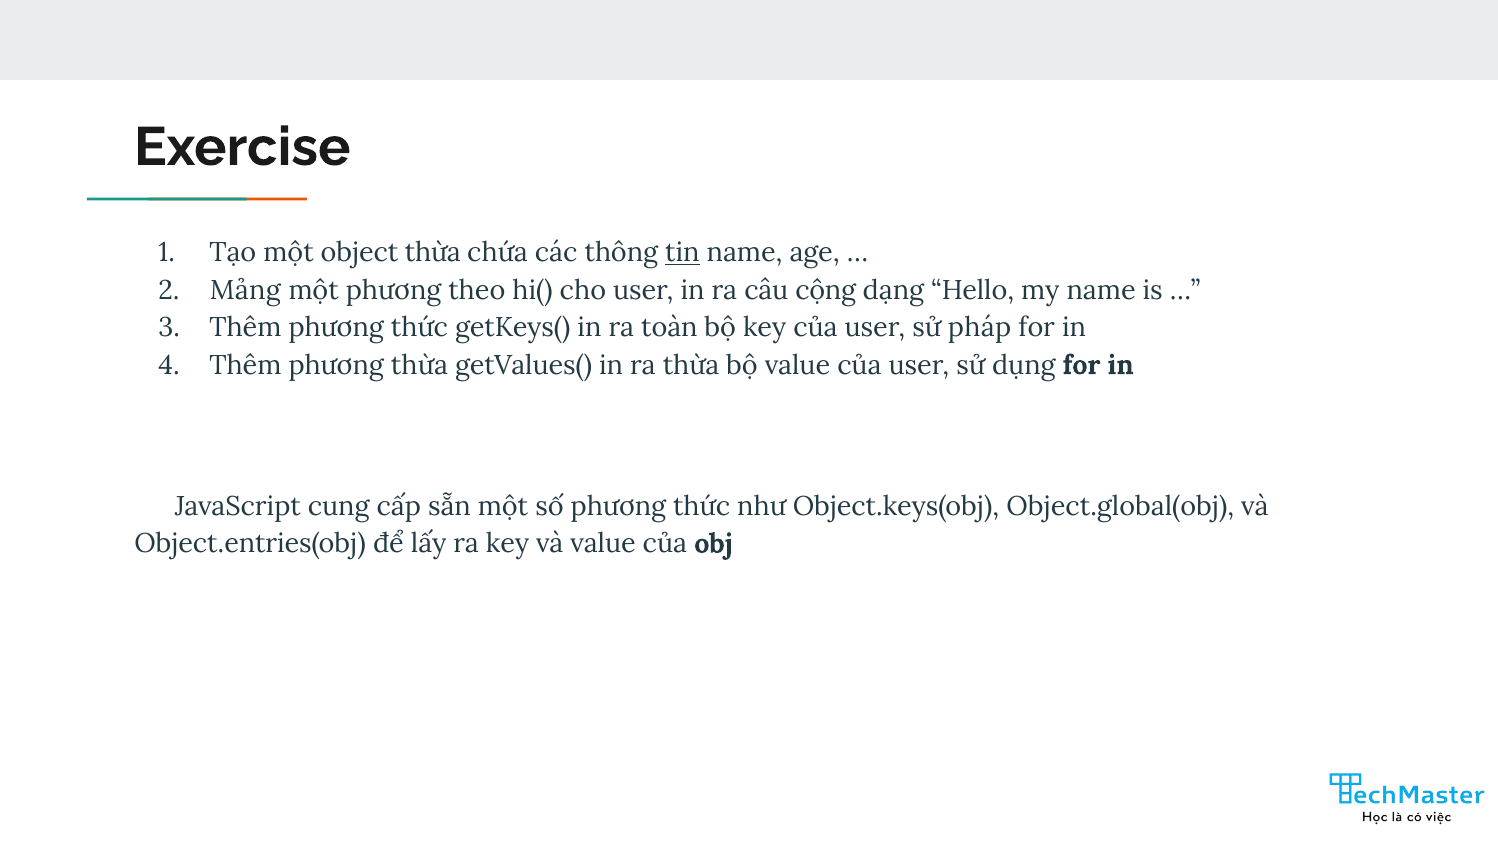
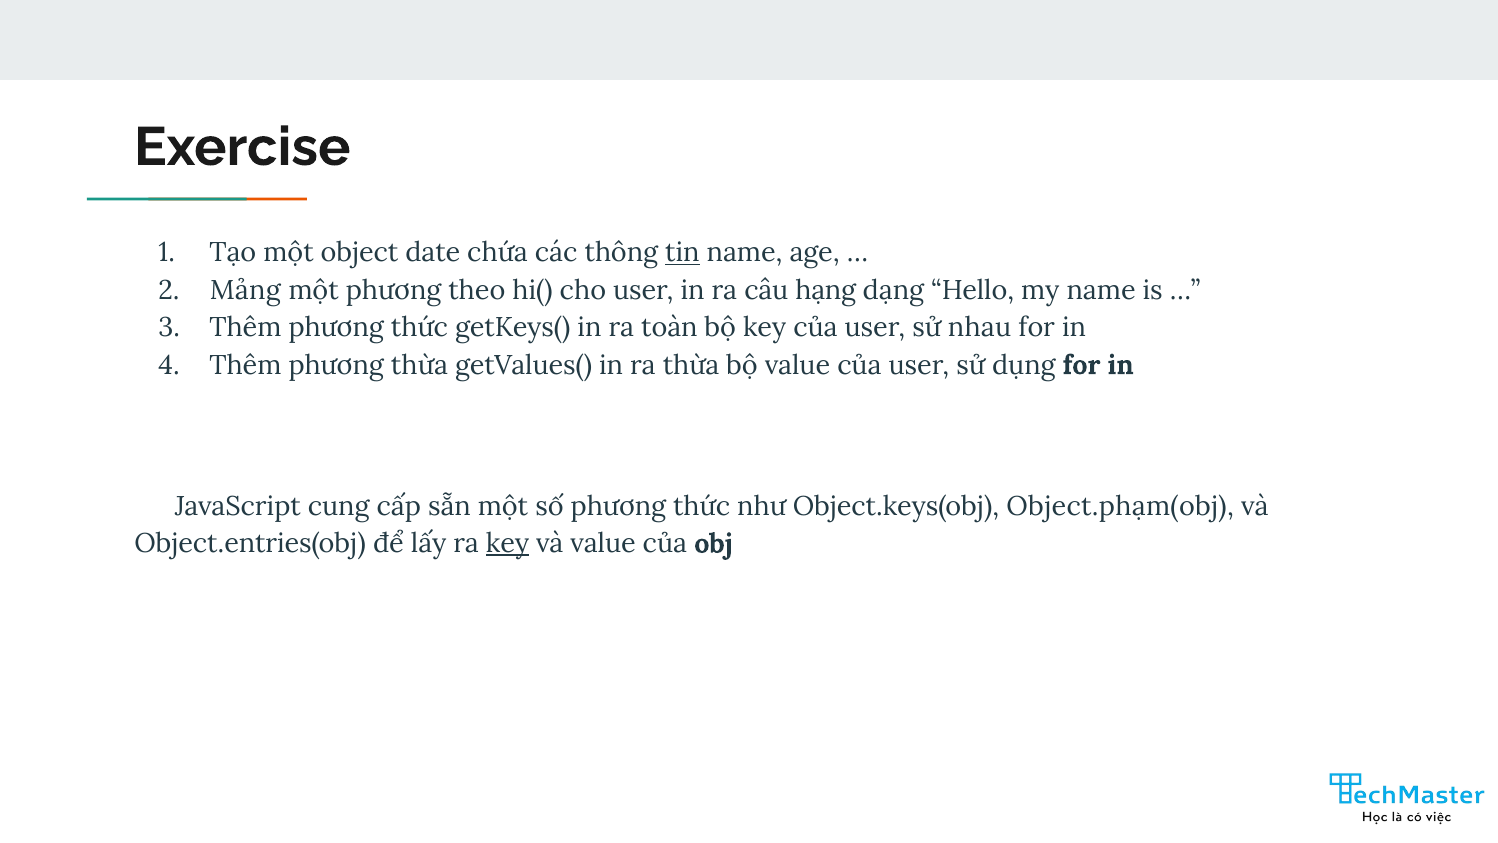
object thừa: thừa -> date
cộng: cộng -> hạng
pháp: pháp -> nhau
Object.global(obj: Object.global(obj -> Object.phạm(obj
key at (508, 543) underline: none -> present
